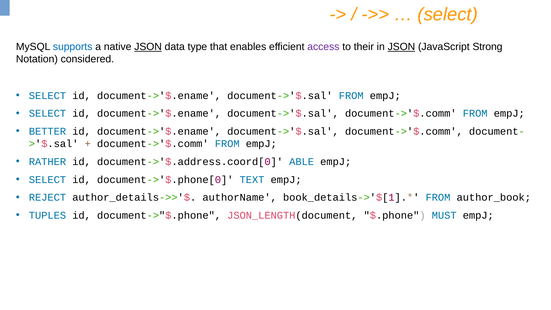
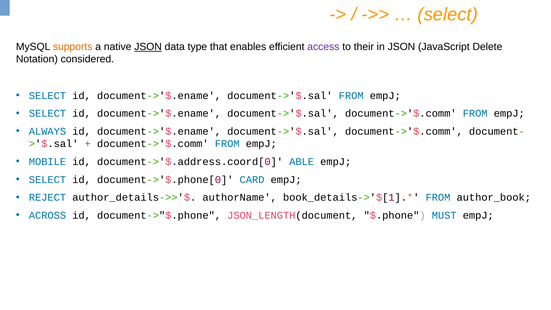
supports colour: blue -> orange
JSON at (401, 47) underline: present -> none
Strong: Strong -> Delete
BETTER: BETTER -> ALWAYS
RATHER: RATHER -> MOBILE
TEXT: TEXT -> CARD
TUPLES: TUPLES -> ACROSS
